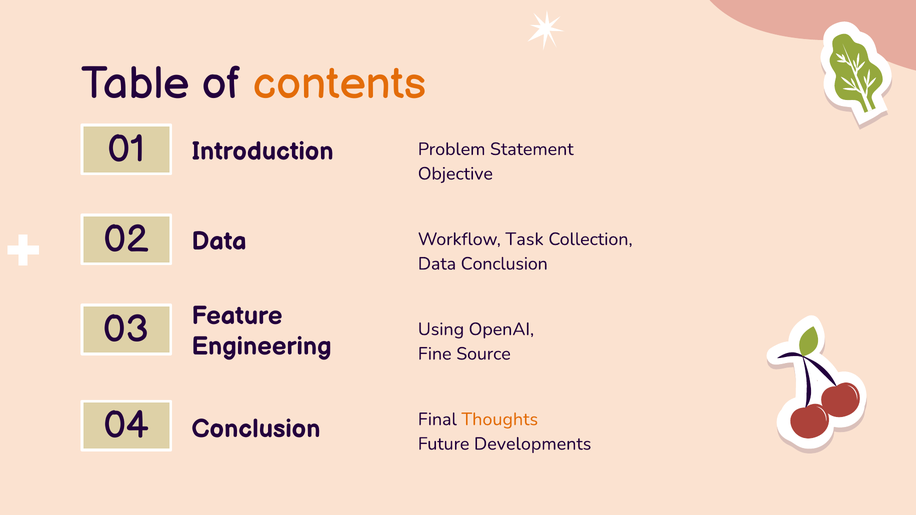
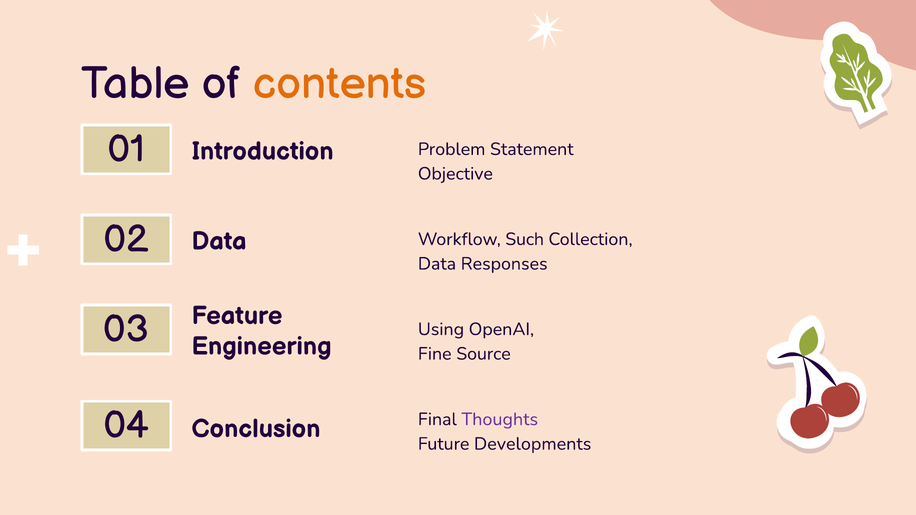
Task: Task -> Such
Data Conclusion: Conclusion -> Responses
Thoughts colour: orange -> purple
